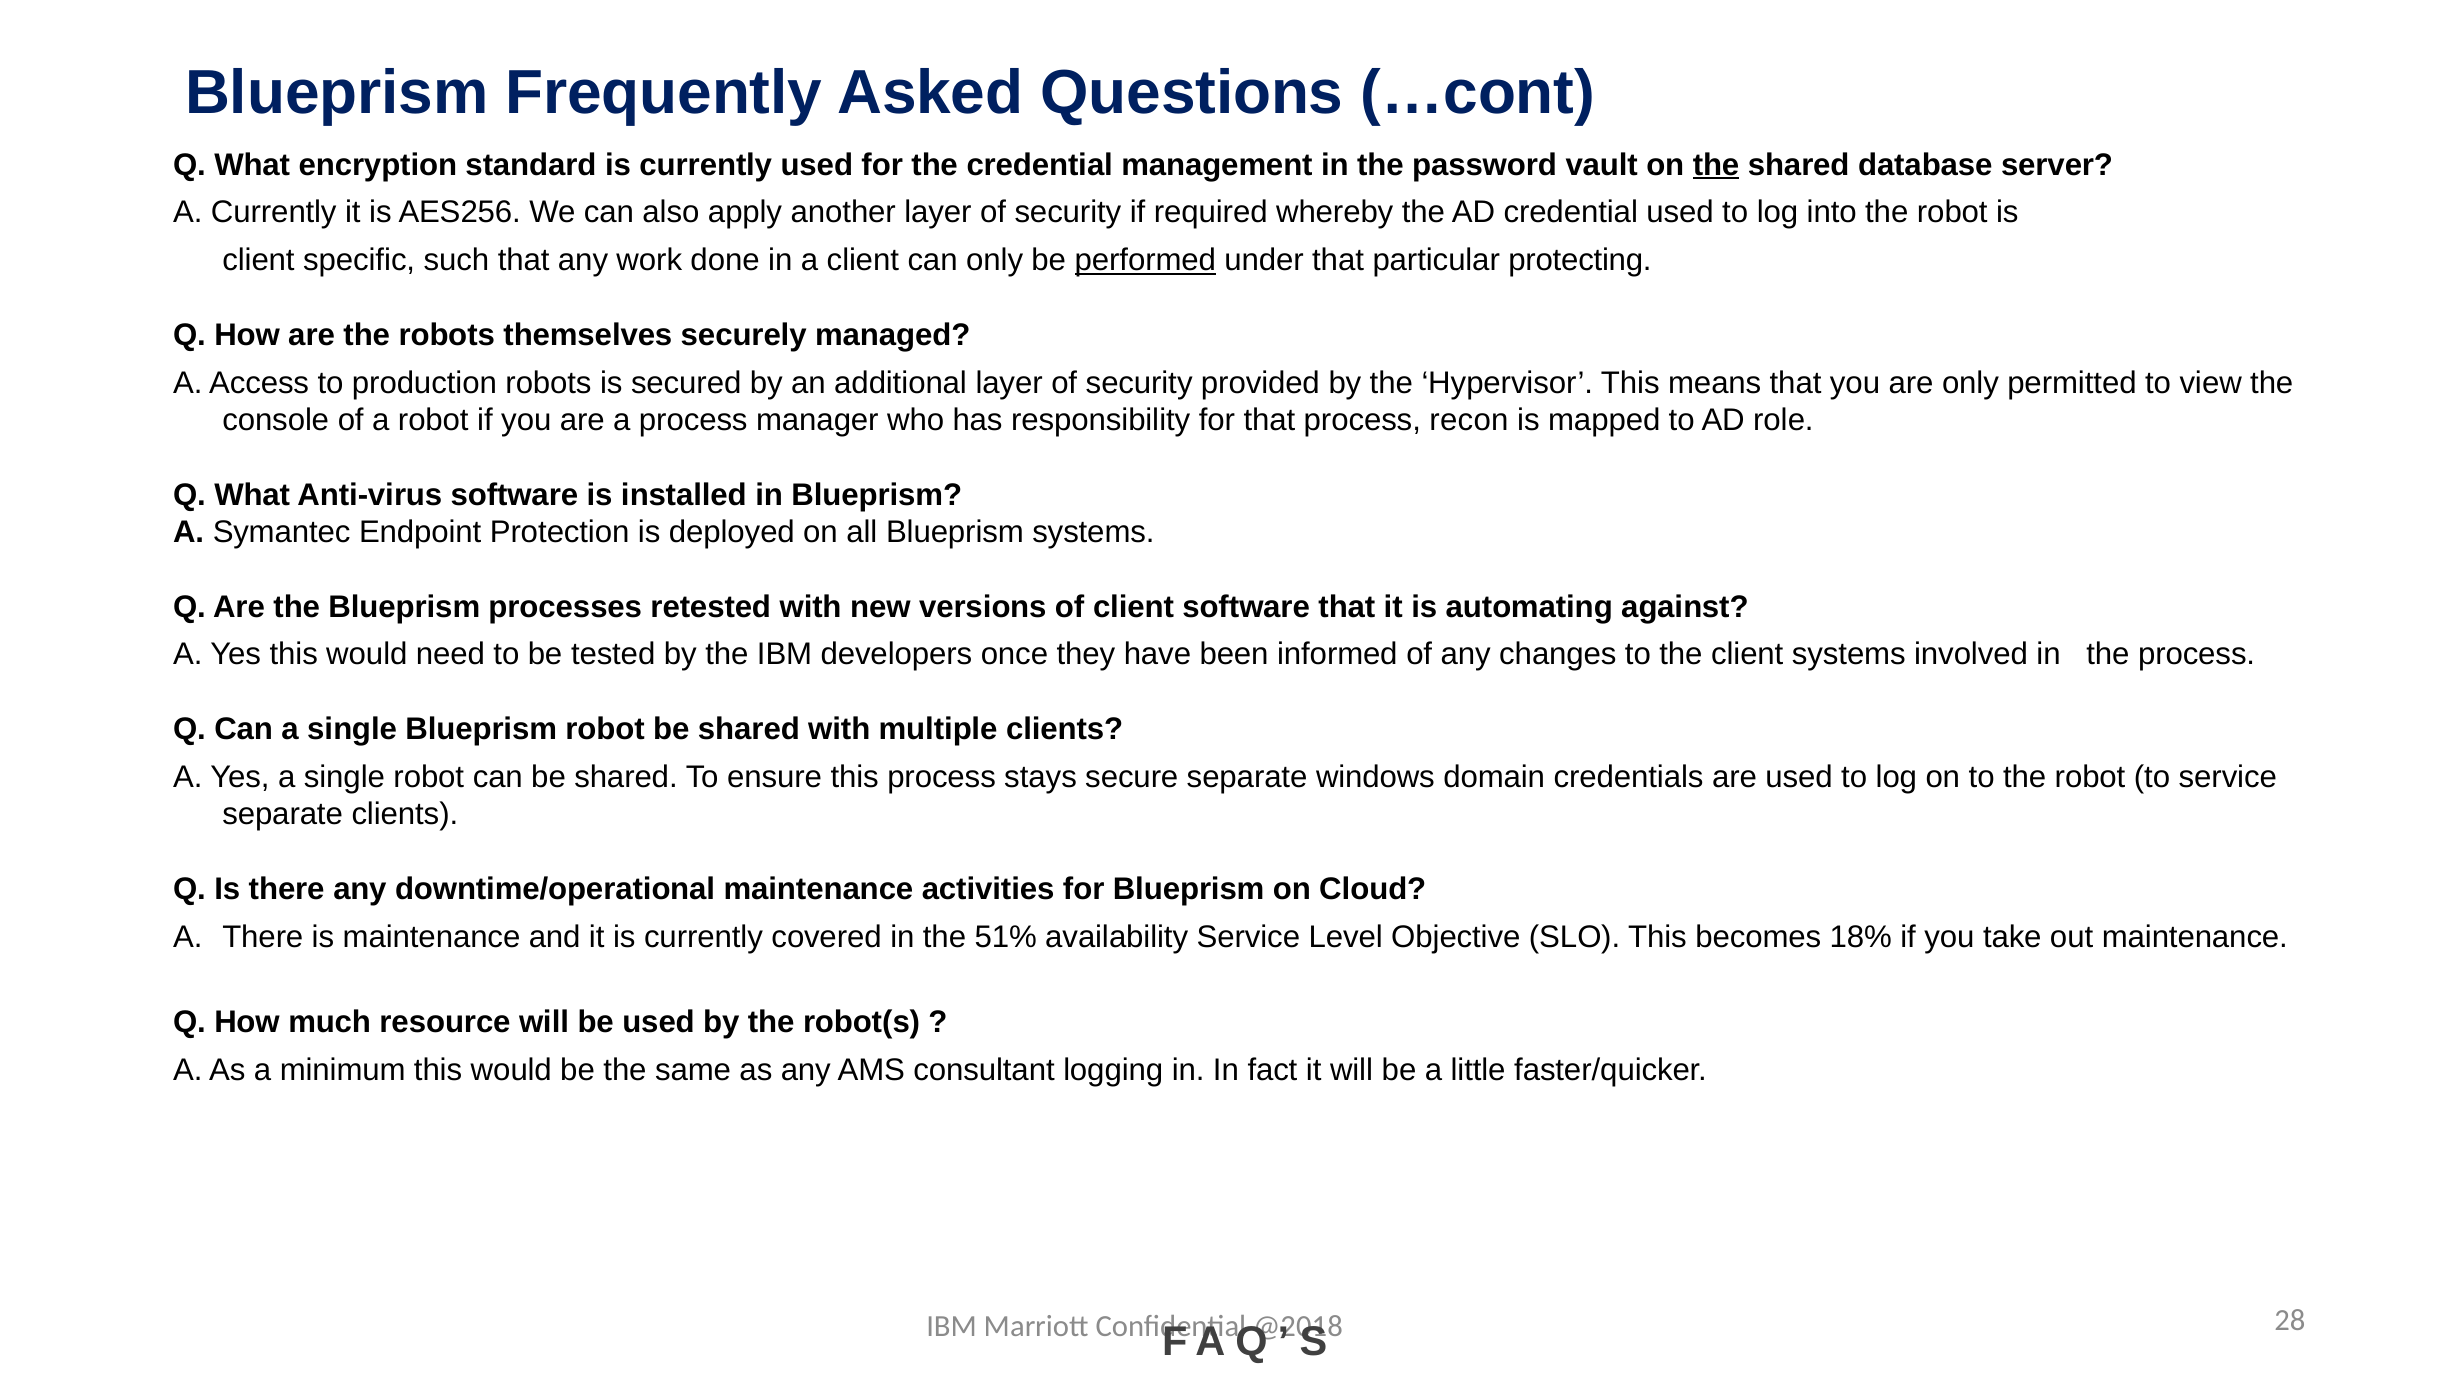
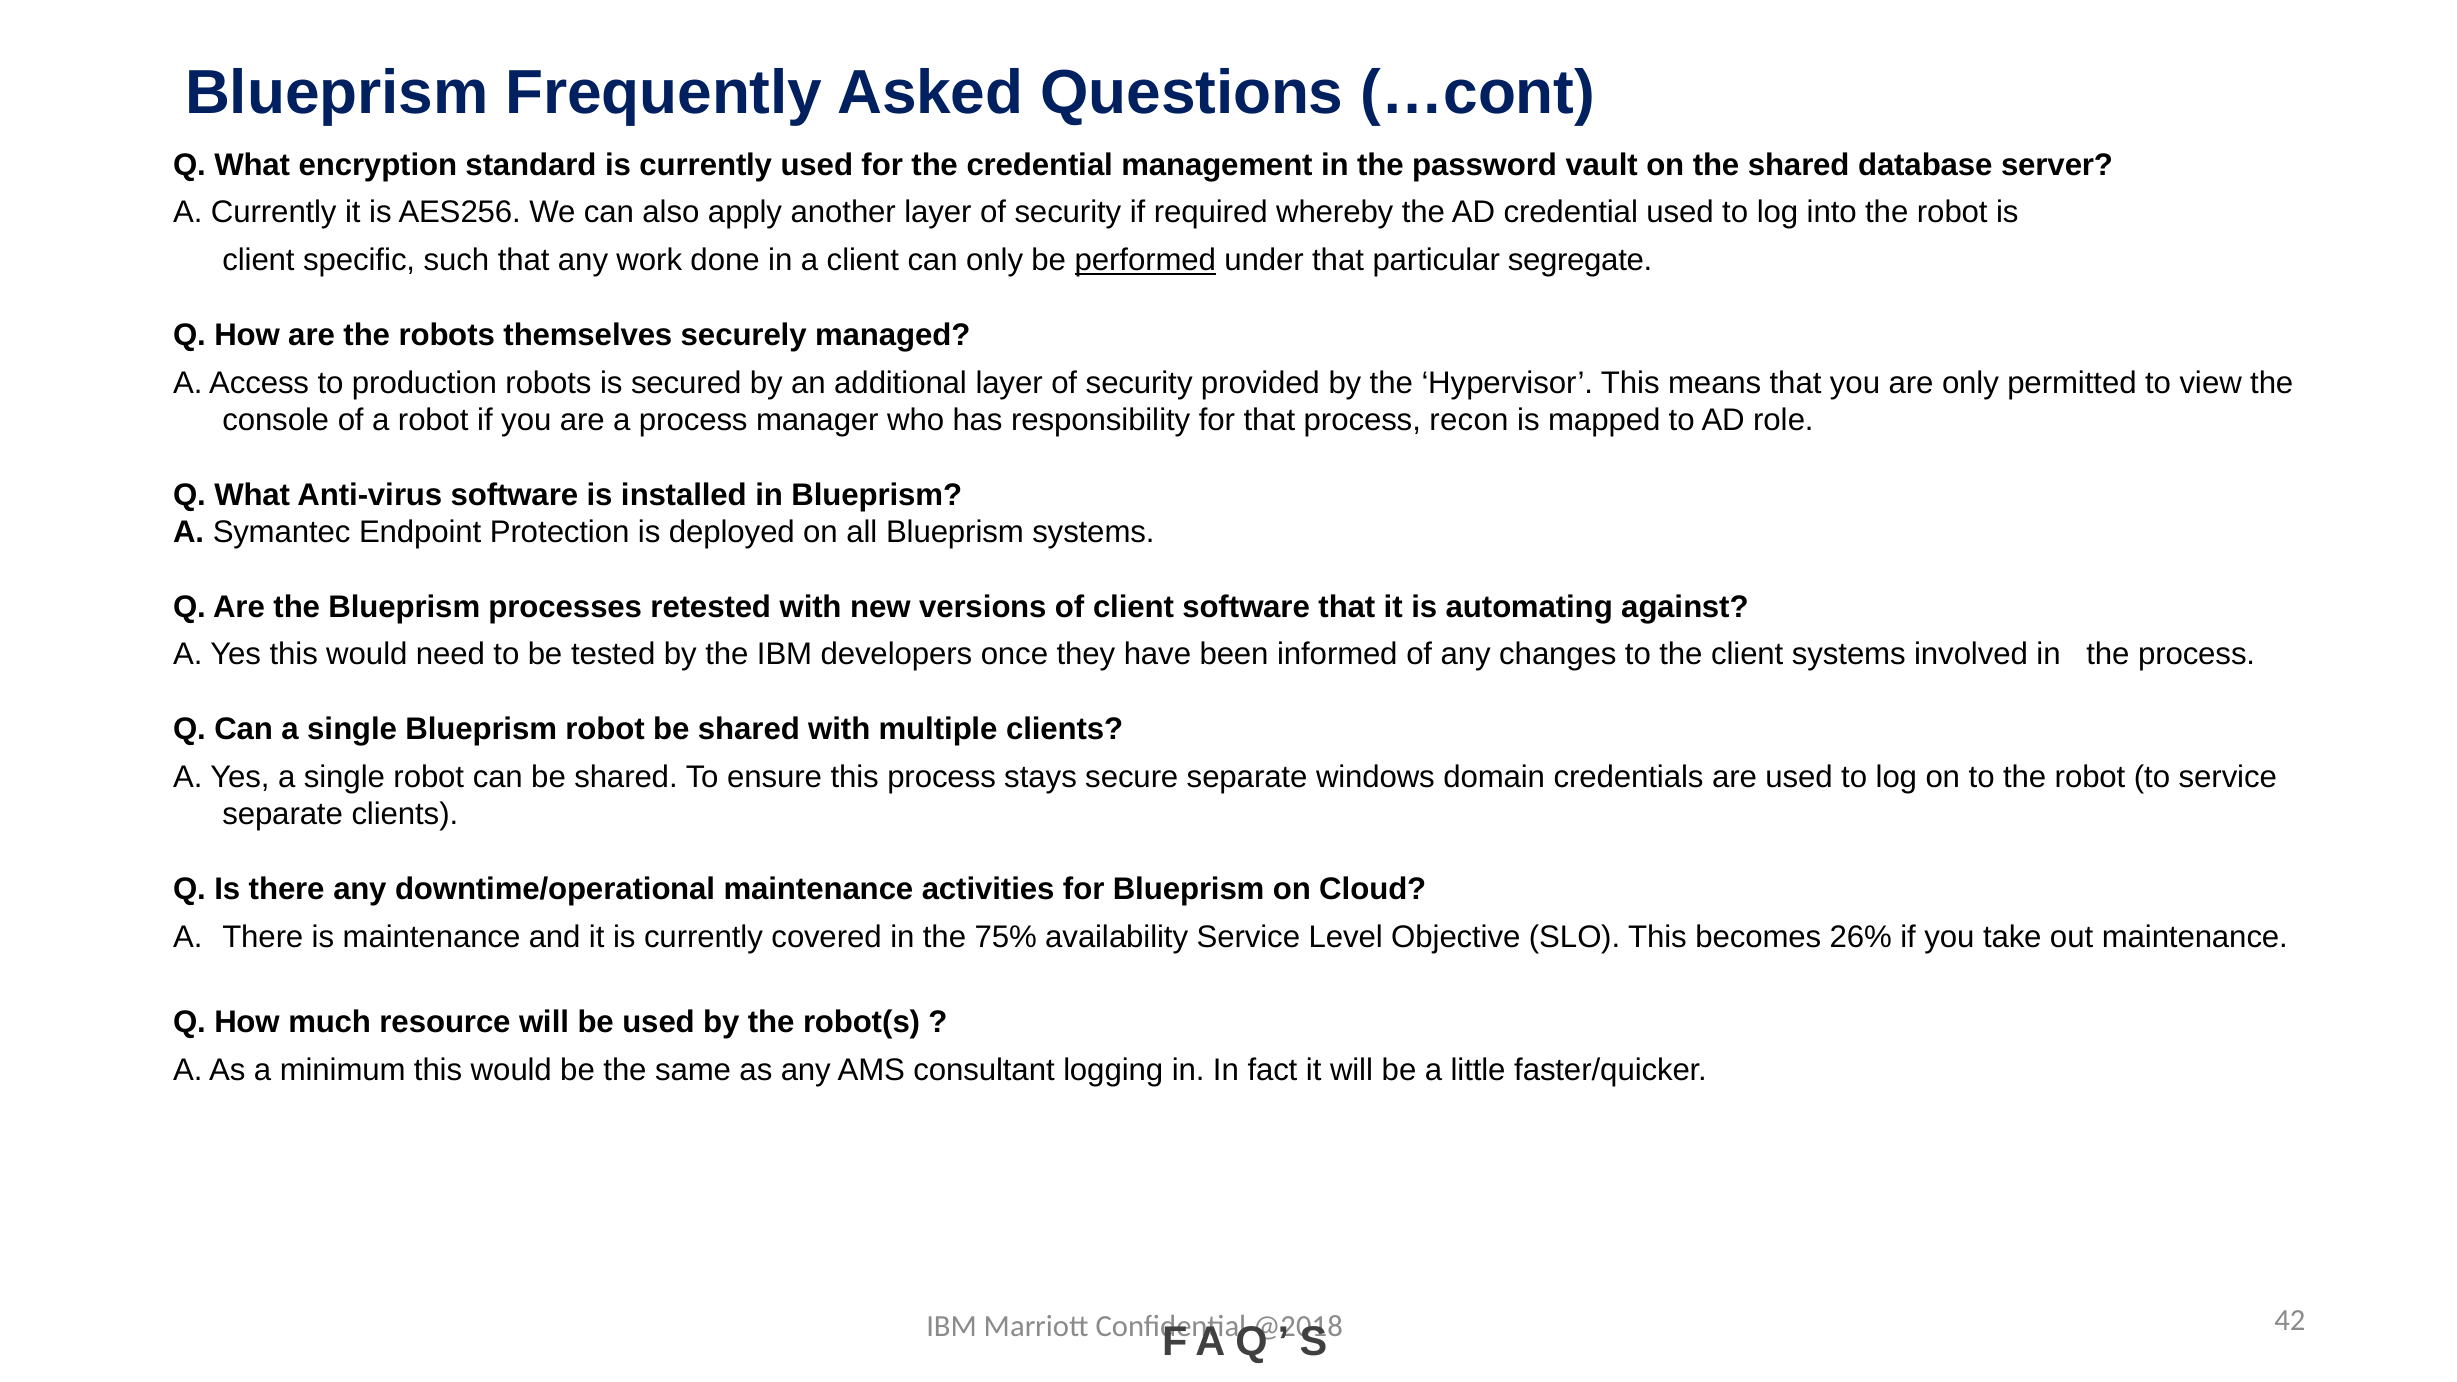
the at (1716, 165) underline: present -> none
protecting: protecting -> segregate
51%: 51% -> 75%
18%: 18% -> 26%
28: 28 -> 42
